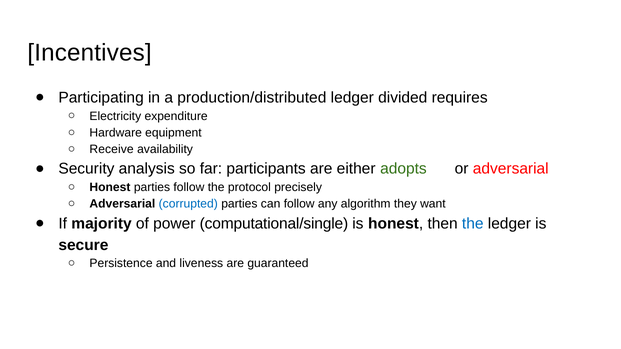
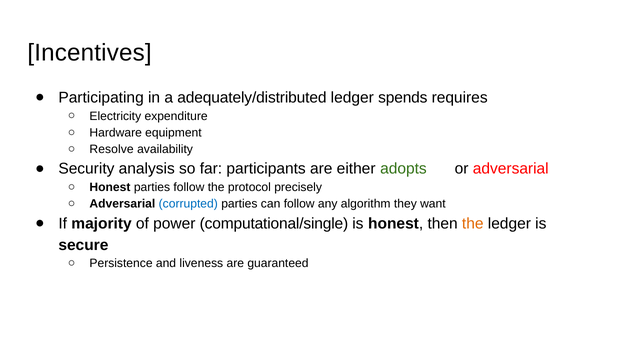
production/distributed: production/distributed -> adequately/distributed
divided: divided -> spends
Receive: Receive -> Resolve
the at (473, 224) colour: blue -> orange
